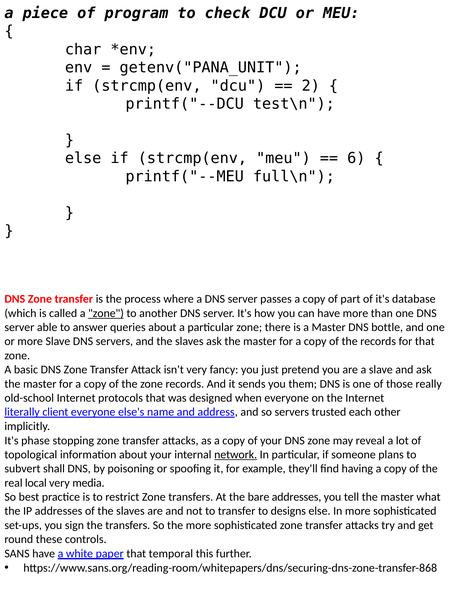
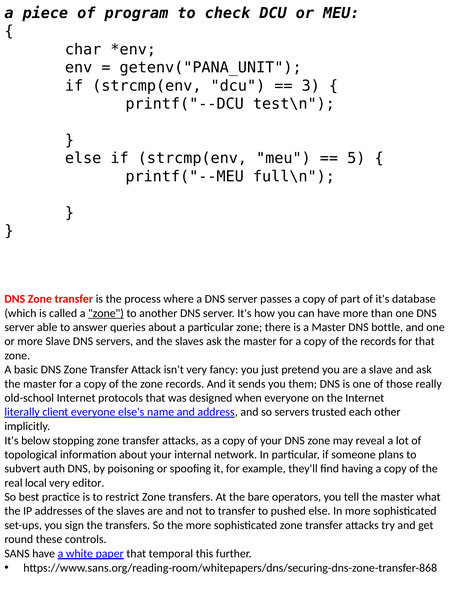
2: 2 -> 3
6: 6 -> 5
phase: phase -> below
network underline: present -> none
shall: shall -> auth
media: media -> editor
bare addresses: addresses -> operators
designs: designs -> pushed
